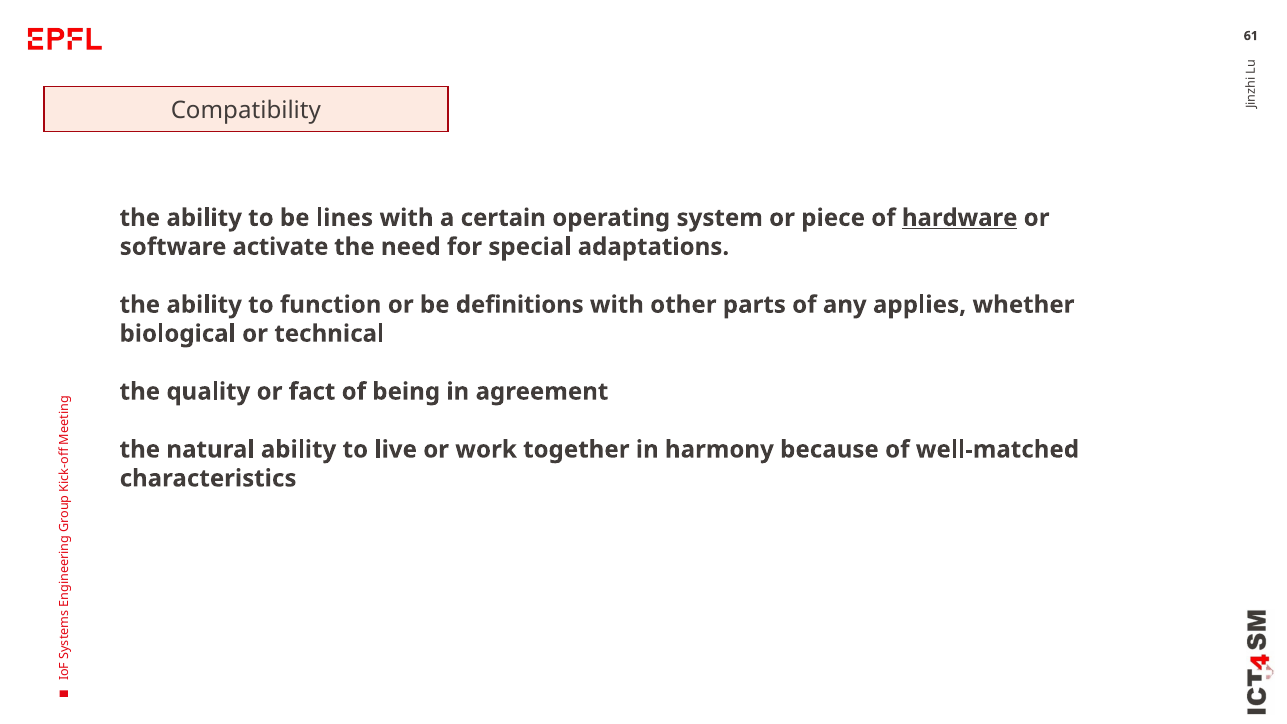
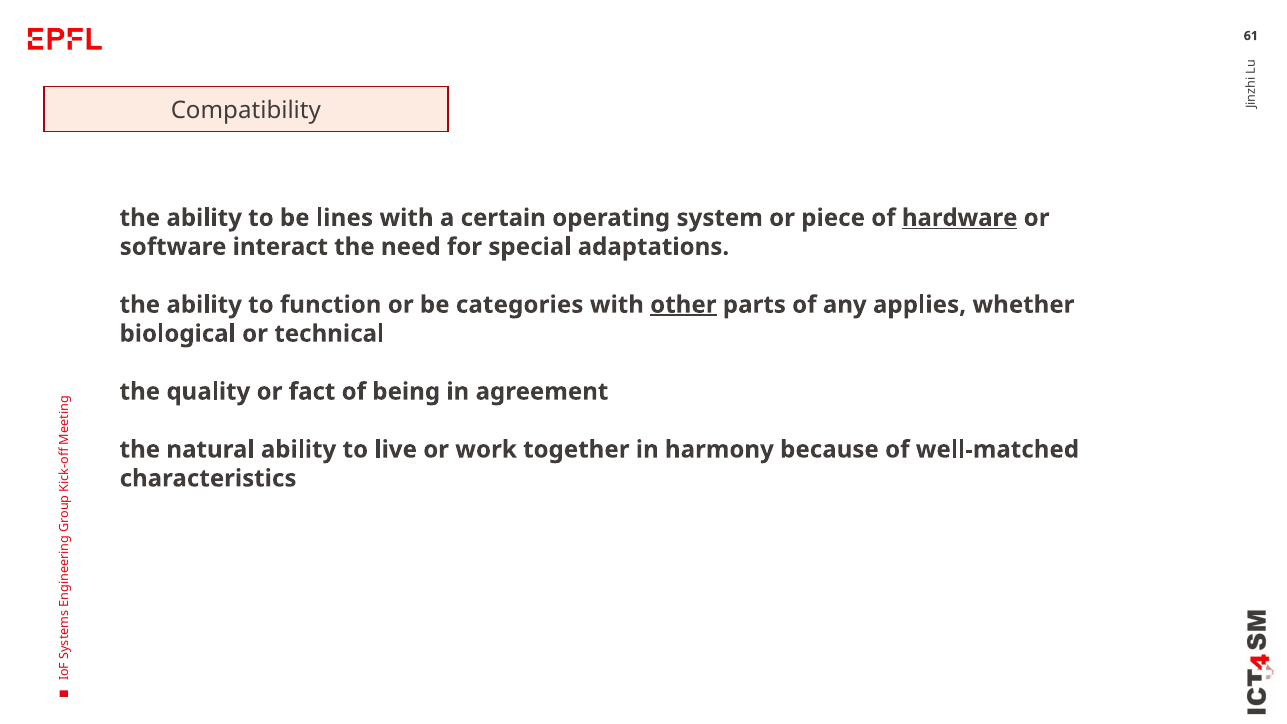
activate: activate -> interact
definitions: definitions -> categories
other underline: none -> present
